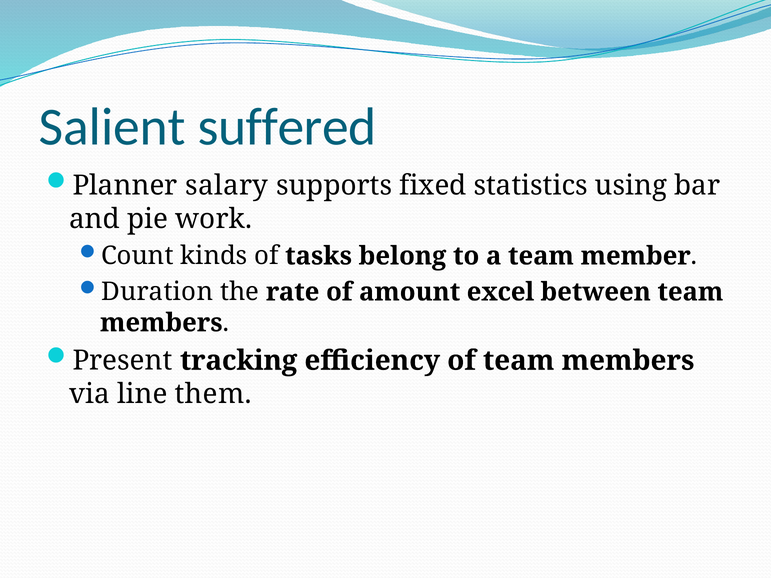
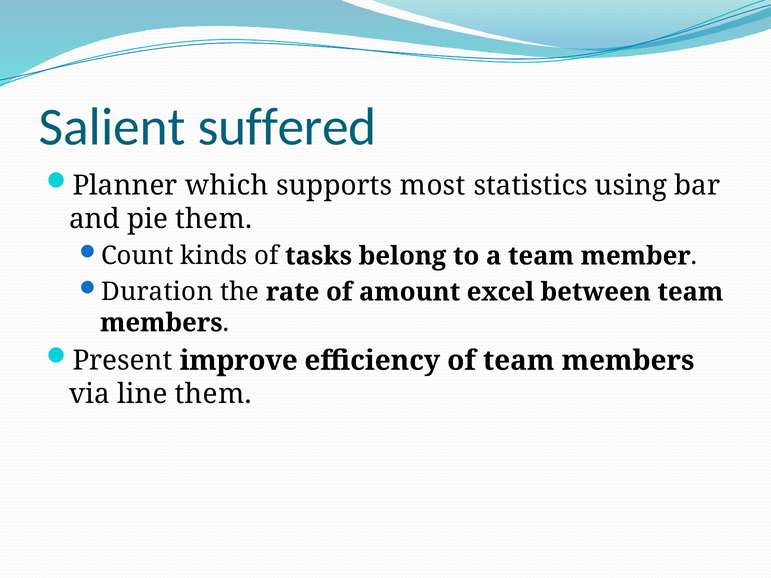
salary: salary -> which
fixed: fixed -> most
pie work: work -> them
tracking: tracking -> improve
